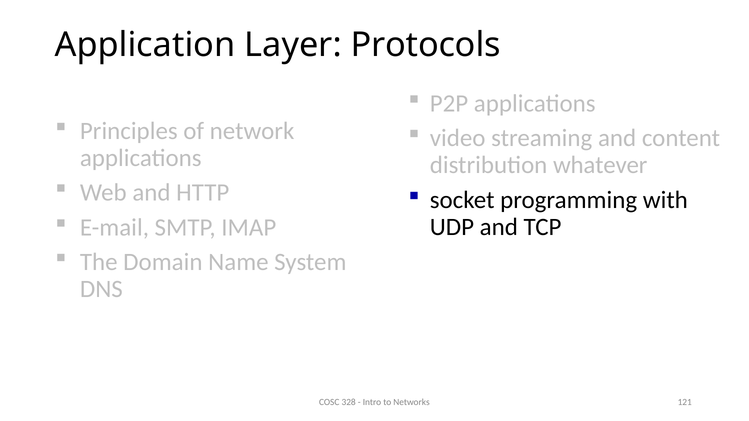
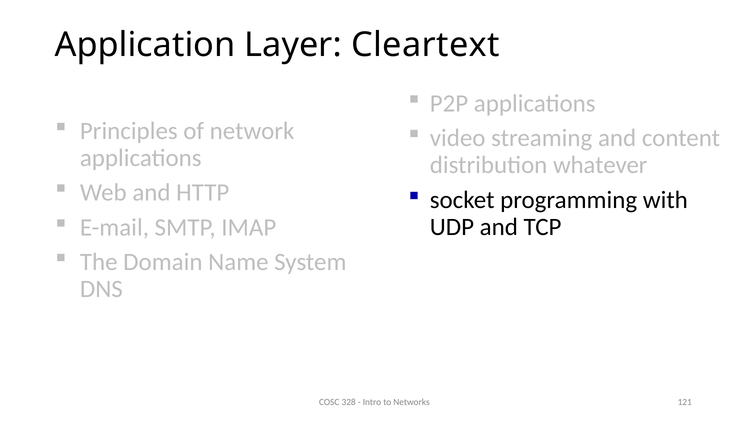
Protocols: Protocols -> Cleartext
